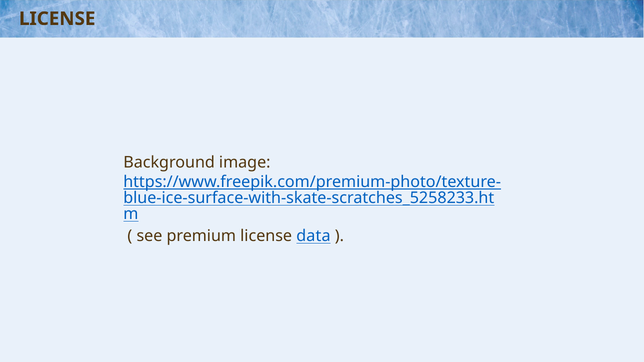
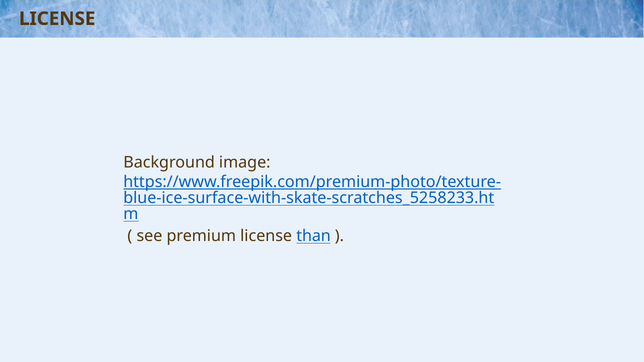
data: data -> than
